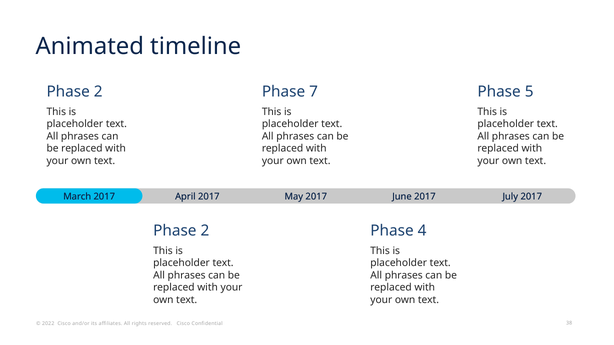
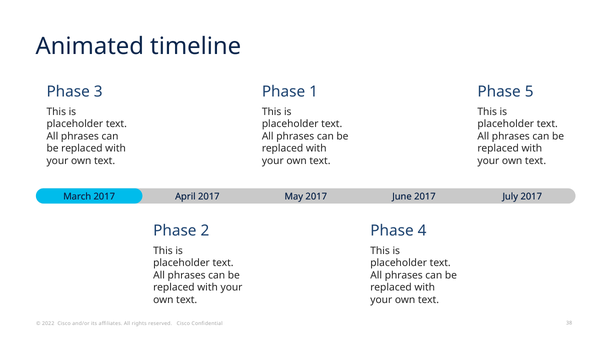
2 at (98, 92): 2 -> 3
7: 7 -> 1
